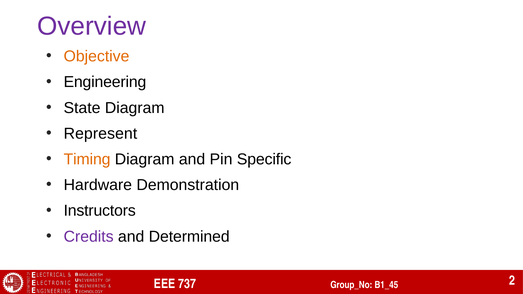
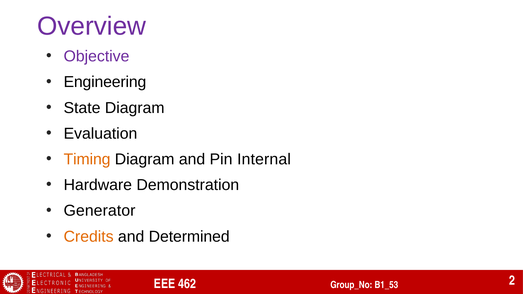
Objective colour: orange -> purple
Represent: Represent -> Evaluation
Specific: Specific -> Internal
Instructors: Instructors -> Generator
Credits colour: purple -> orange
737: 737 -> 462
B1_45: B1_45 -> B1_53
